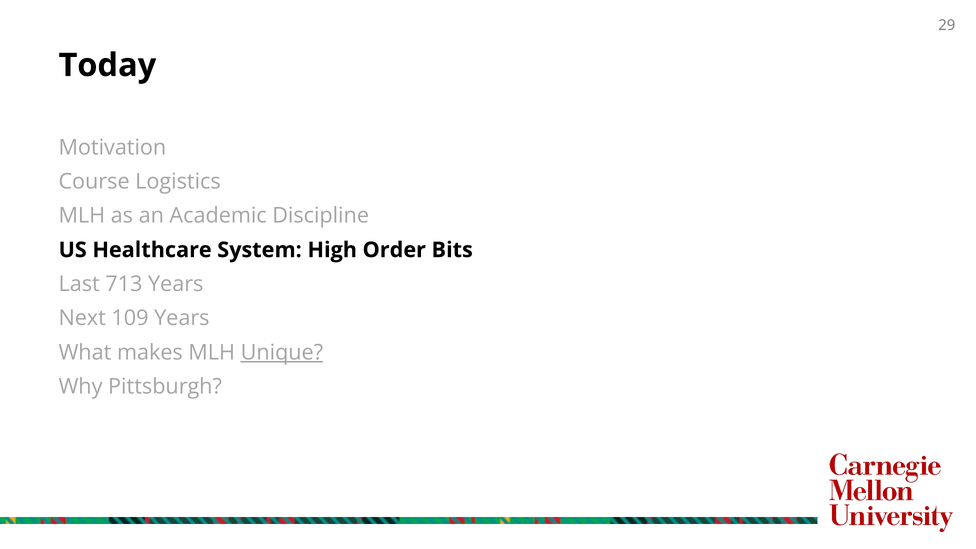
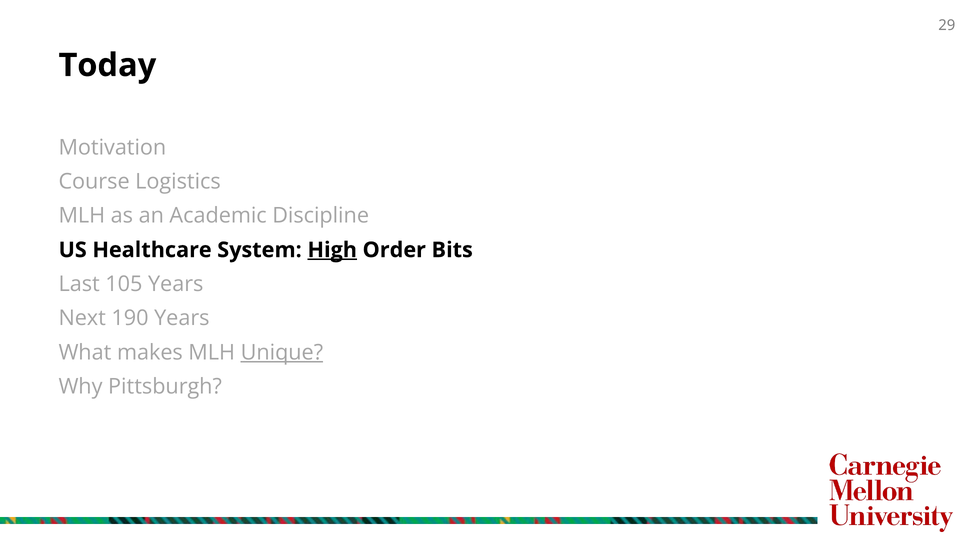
High underline: none -> present
713: 713 -> 105
109: 109 -> 190
